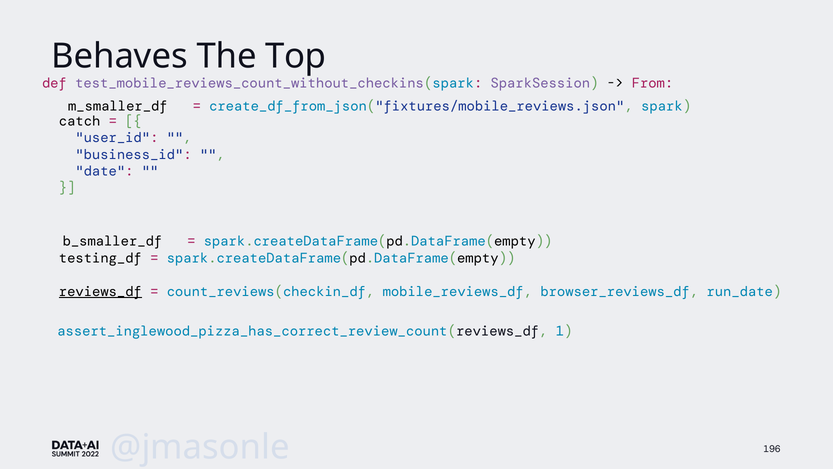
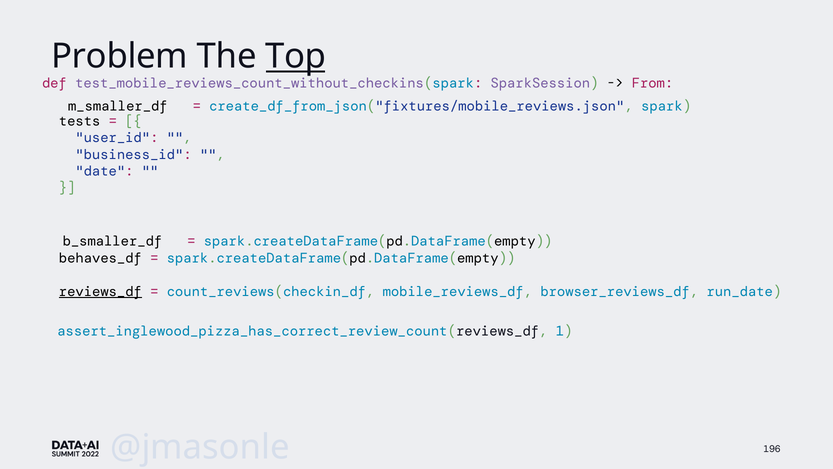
Behaves: Behaves -> Problem
Top underline: none -> present
catch: catch -> tests
testing_df: testing_df -> behaves_df
